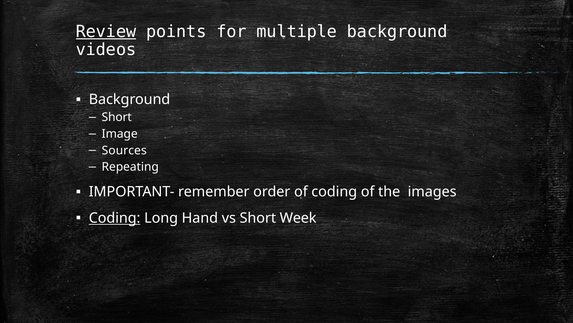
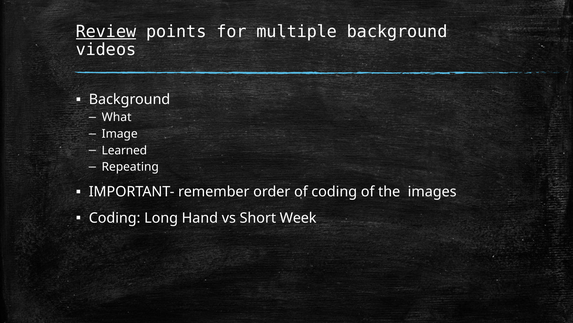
Short at (117, 117): Short -> What
Sources: Sources -> Learned
Coding at (115, 218) underline: present -> none
